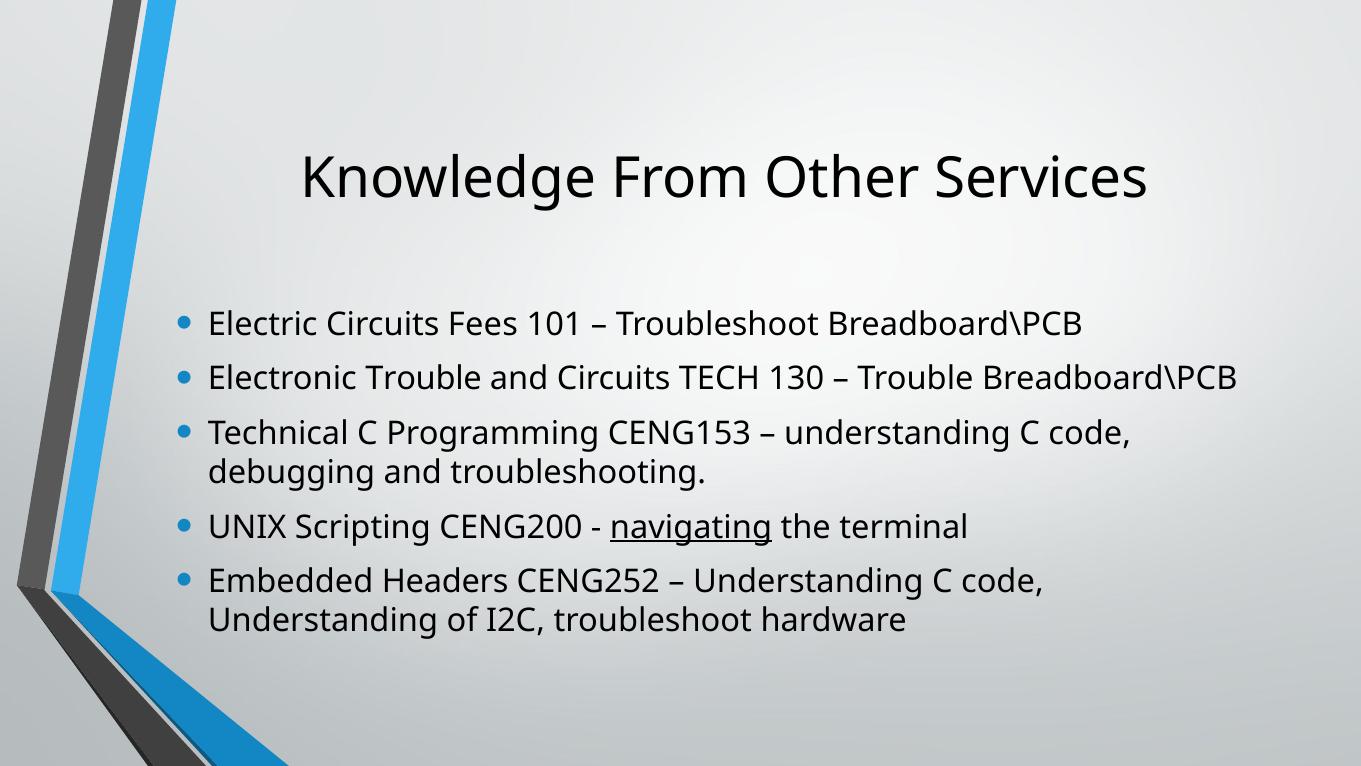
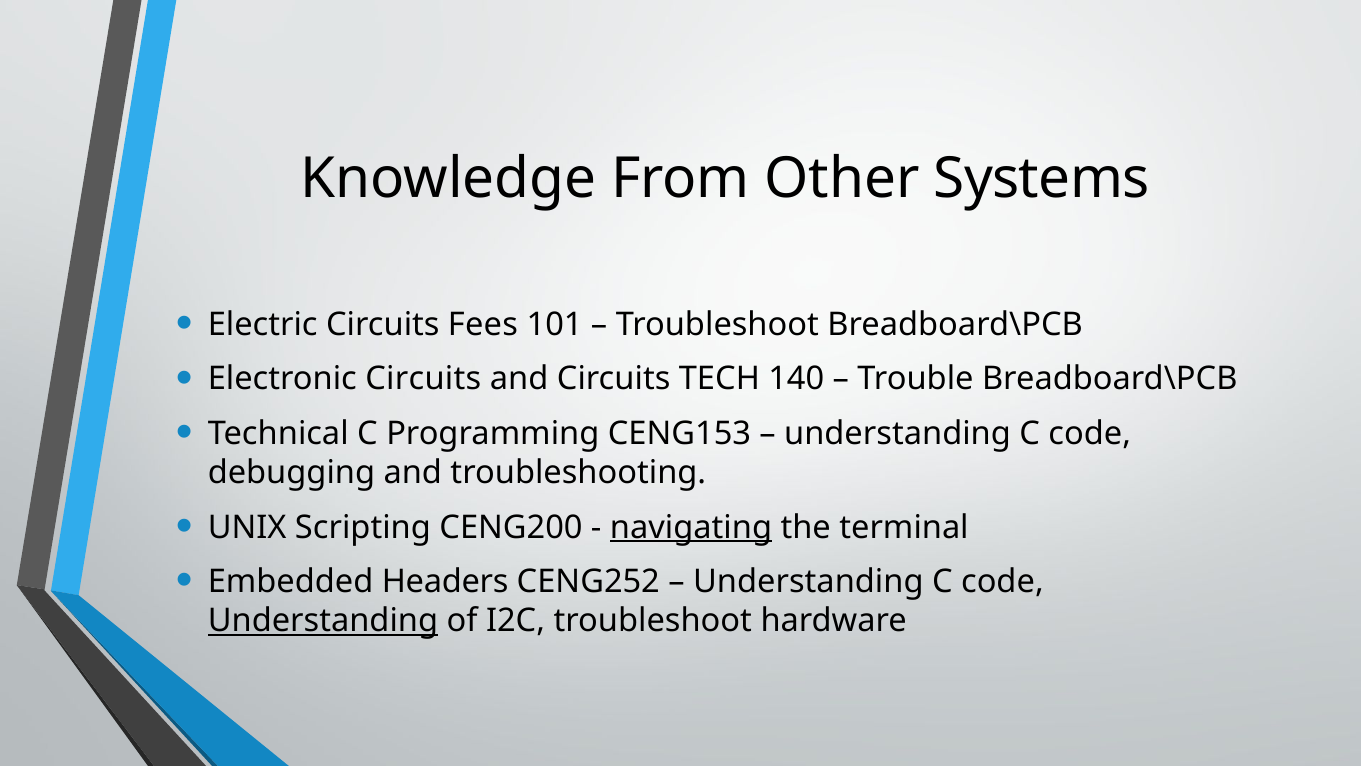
Services: Services -> Systems
Electronic Trouble: Trouble -> Circuits
130: 130 -> 140
Understanding at (323, 620) underline: none -> present
